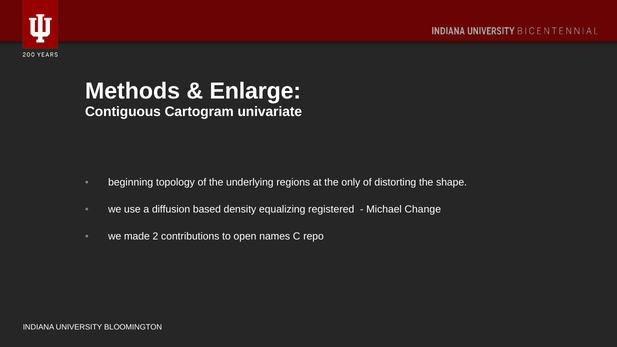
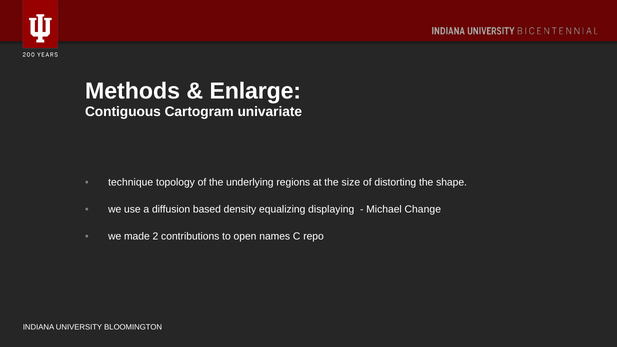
beginning: beginning -> technique
only: only -> size
registered: registered -> displaying
